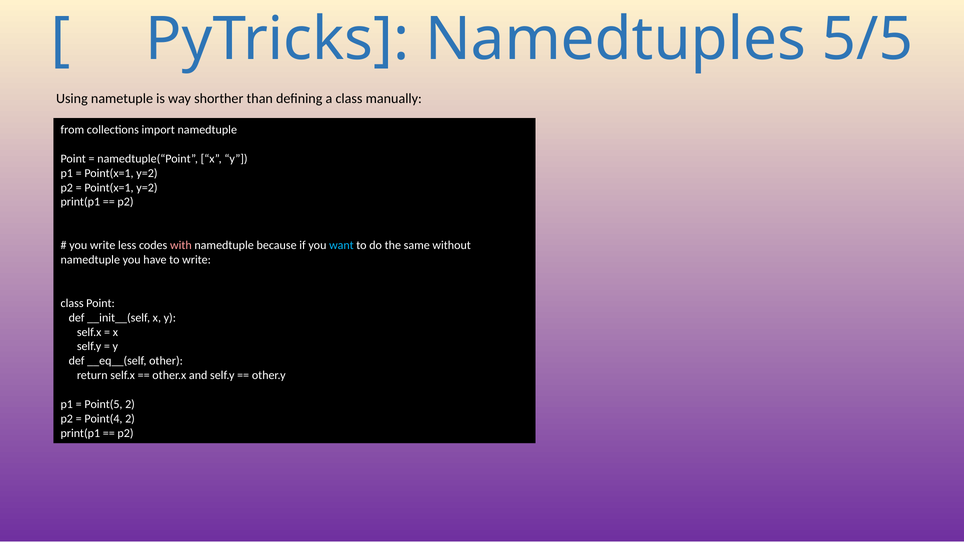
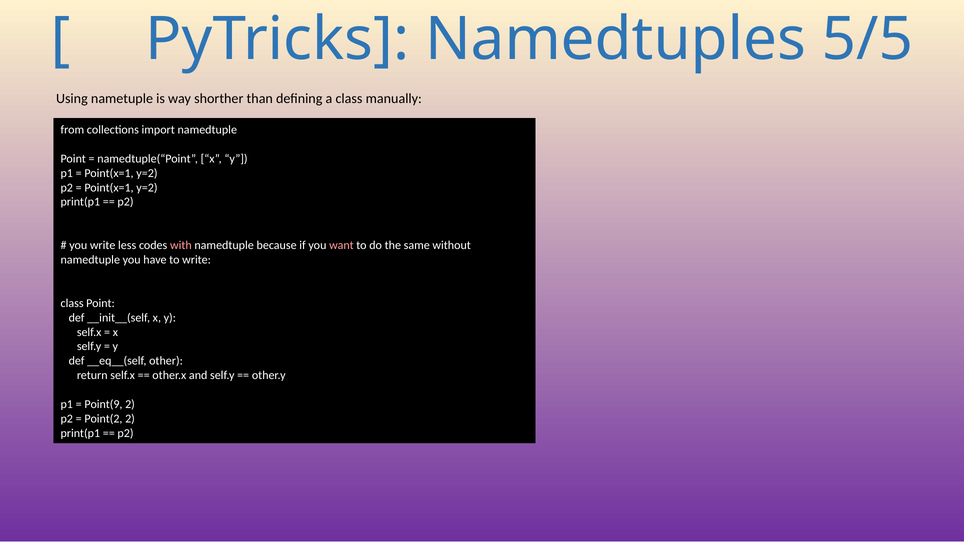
want colour: light blue -> pink
Point(5: Point(5 -> Point(9
Point(4: Point(4 -> Point(2
